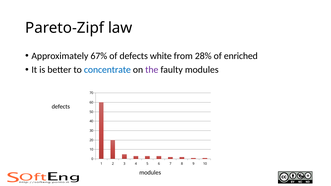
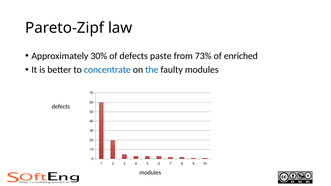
67%: 67% -> 30%
white: white -> paste
28%: 28% -> 73%
the colour: purple -> blue
